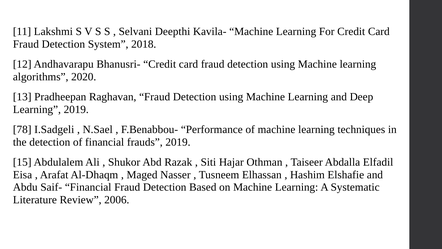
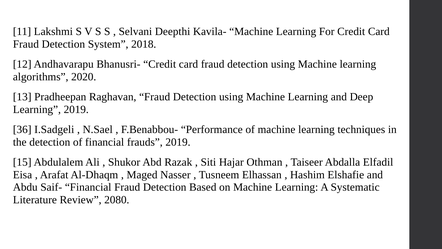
78: 78 -> 36
2006: 2006 -> 2080
